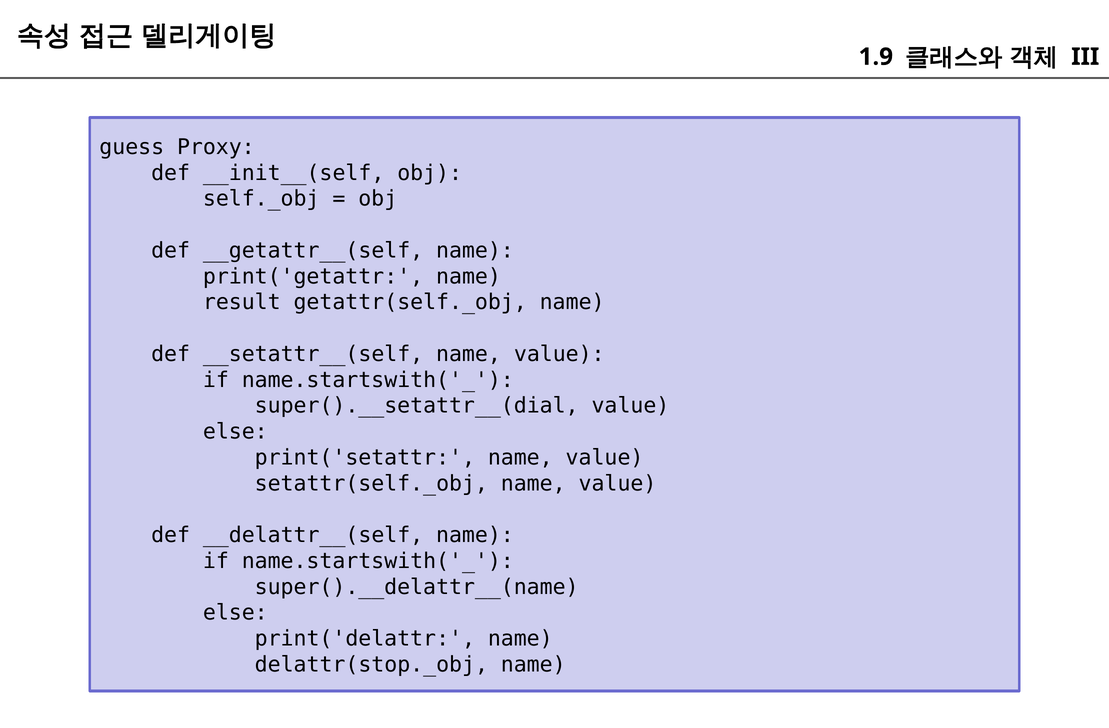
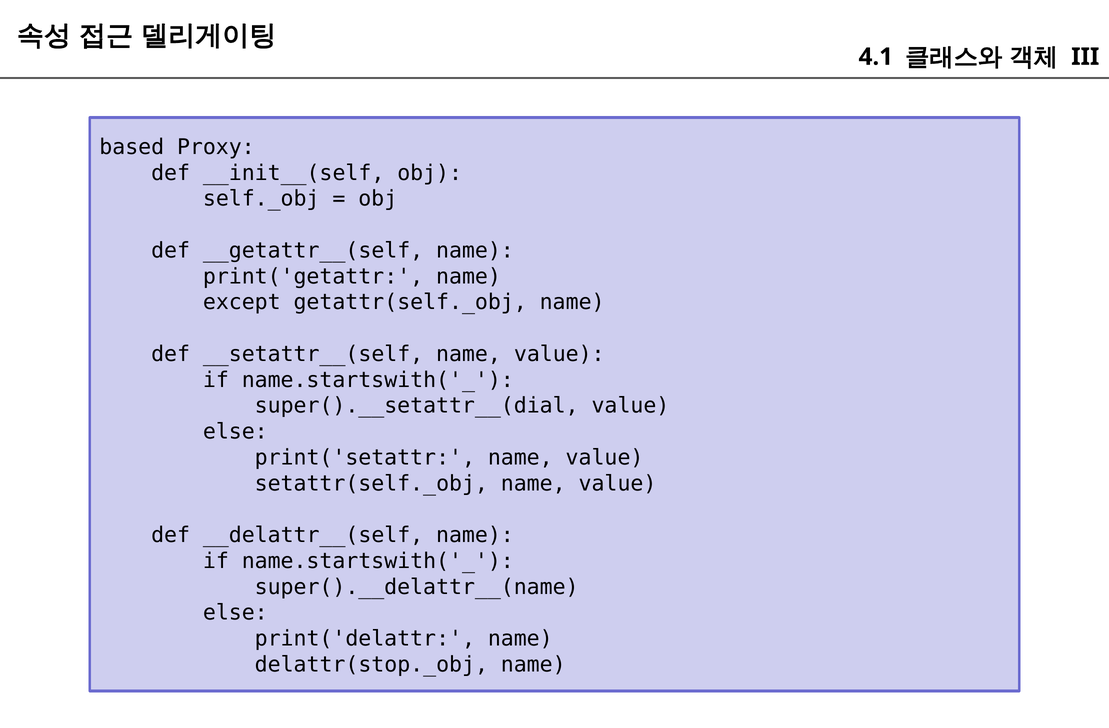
1.9: 1.9 -> 4.1
guess: guess -> based
result: result -> except
